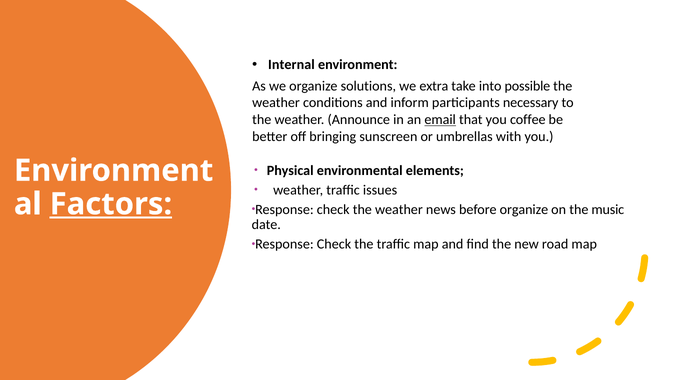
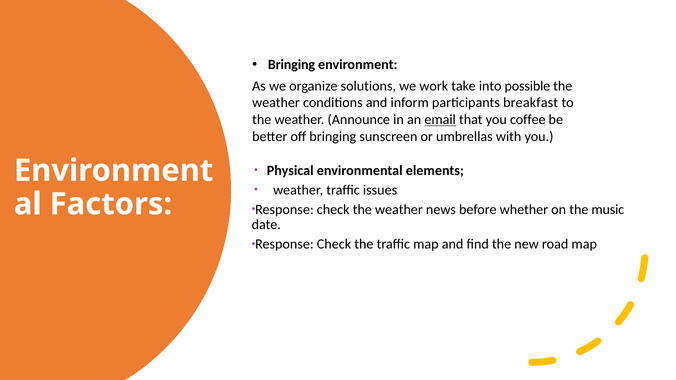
Internal at (291, 65): Internal -> Bringing
extra: extra -> work
necessary: necessary -> breakfast
Factors underline: present -> none
before organize: organize -> whether
